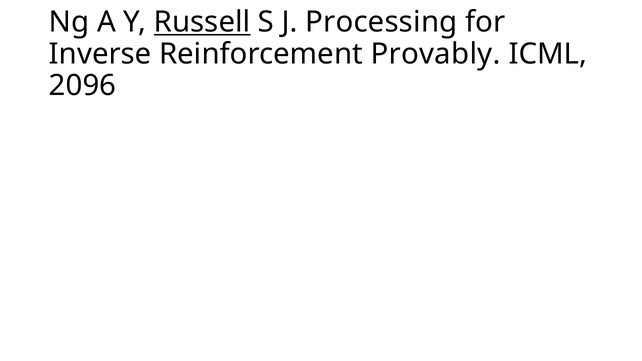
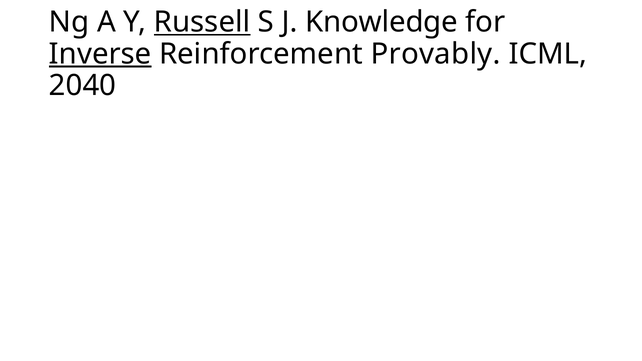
Processing: Processing -> Knowledge
Inverse underline: none -> present
2096: 2096 -> 2040
